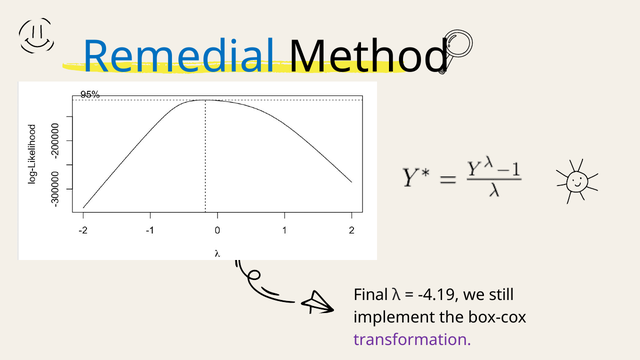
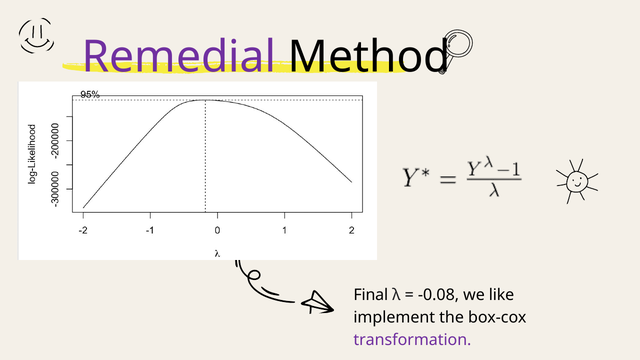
Remedial colour: blue -> purple
-4.19: -4.19 -> -0.08
still: still -> like
